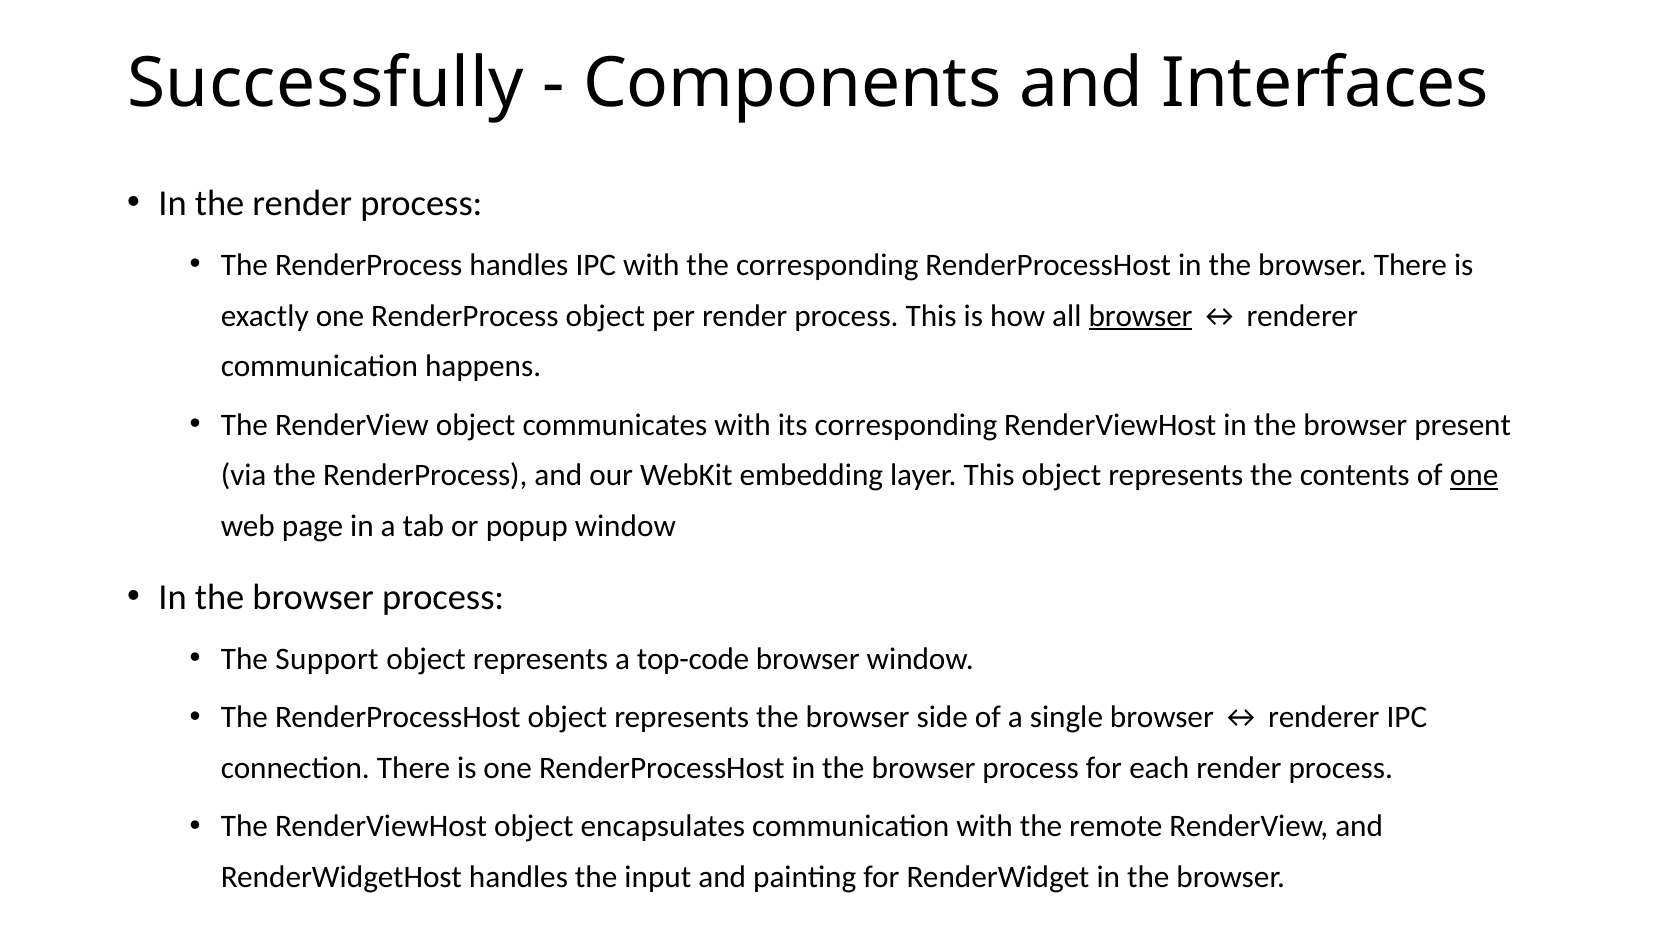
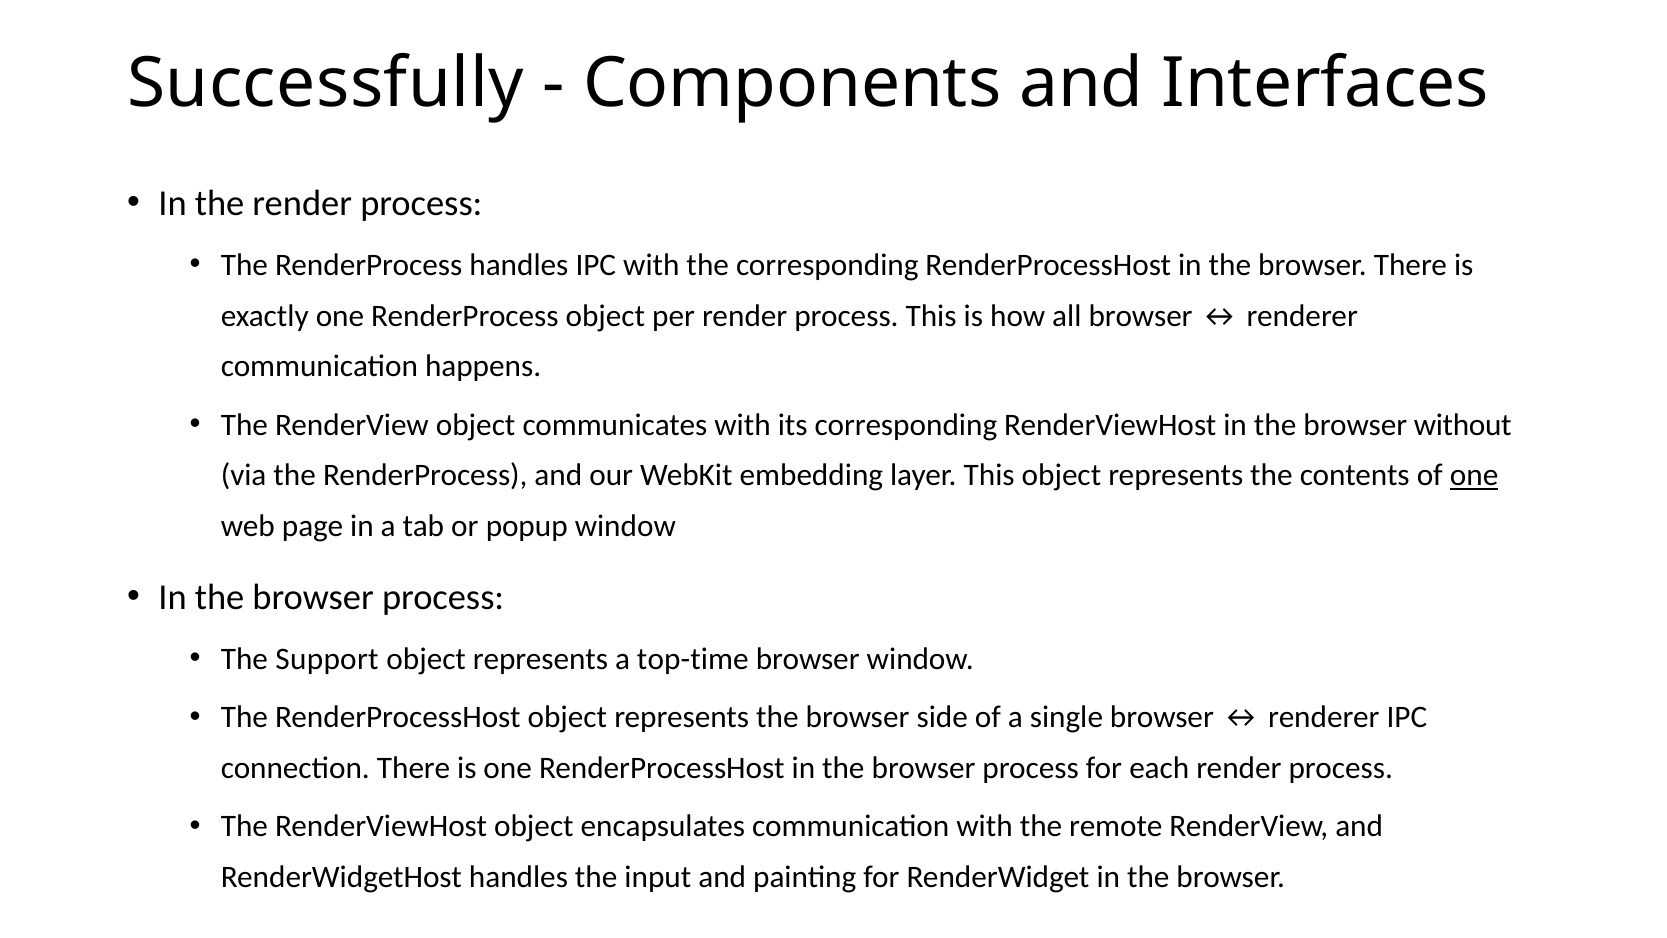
browser at (1141, 316) underline: present -> none
present: present -> without
top-code: top-code -> top-time
